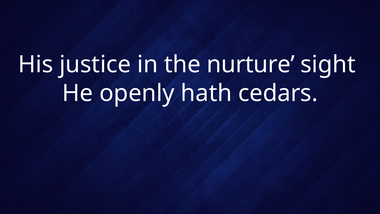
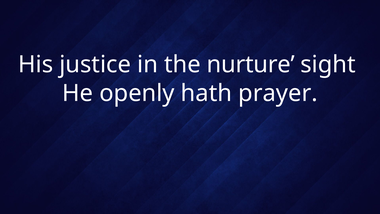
cedars: cedars -> prayer
